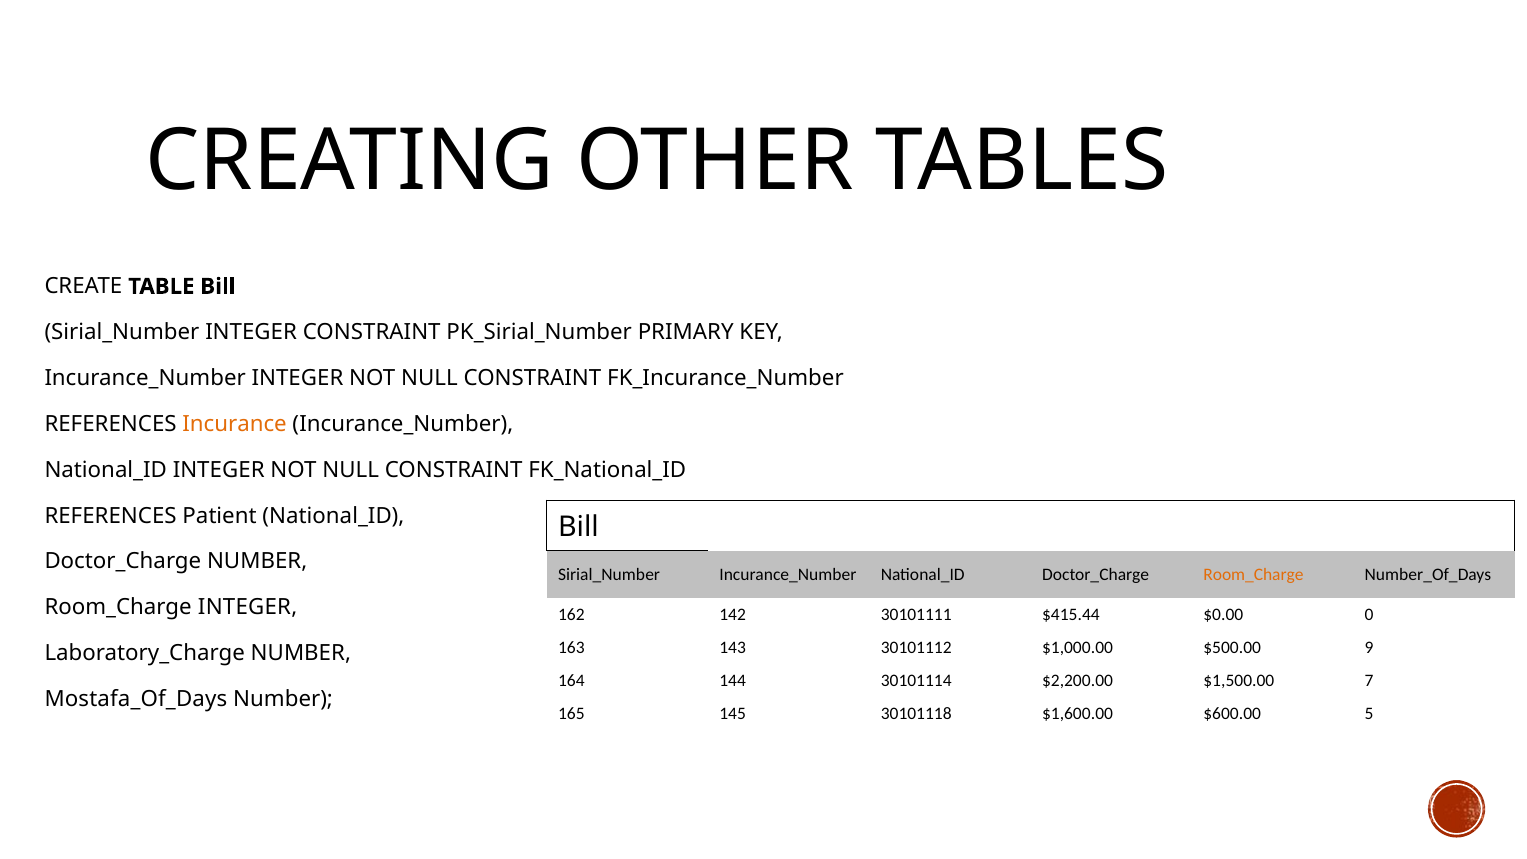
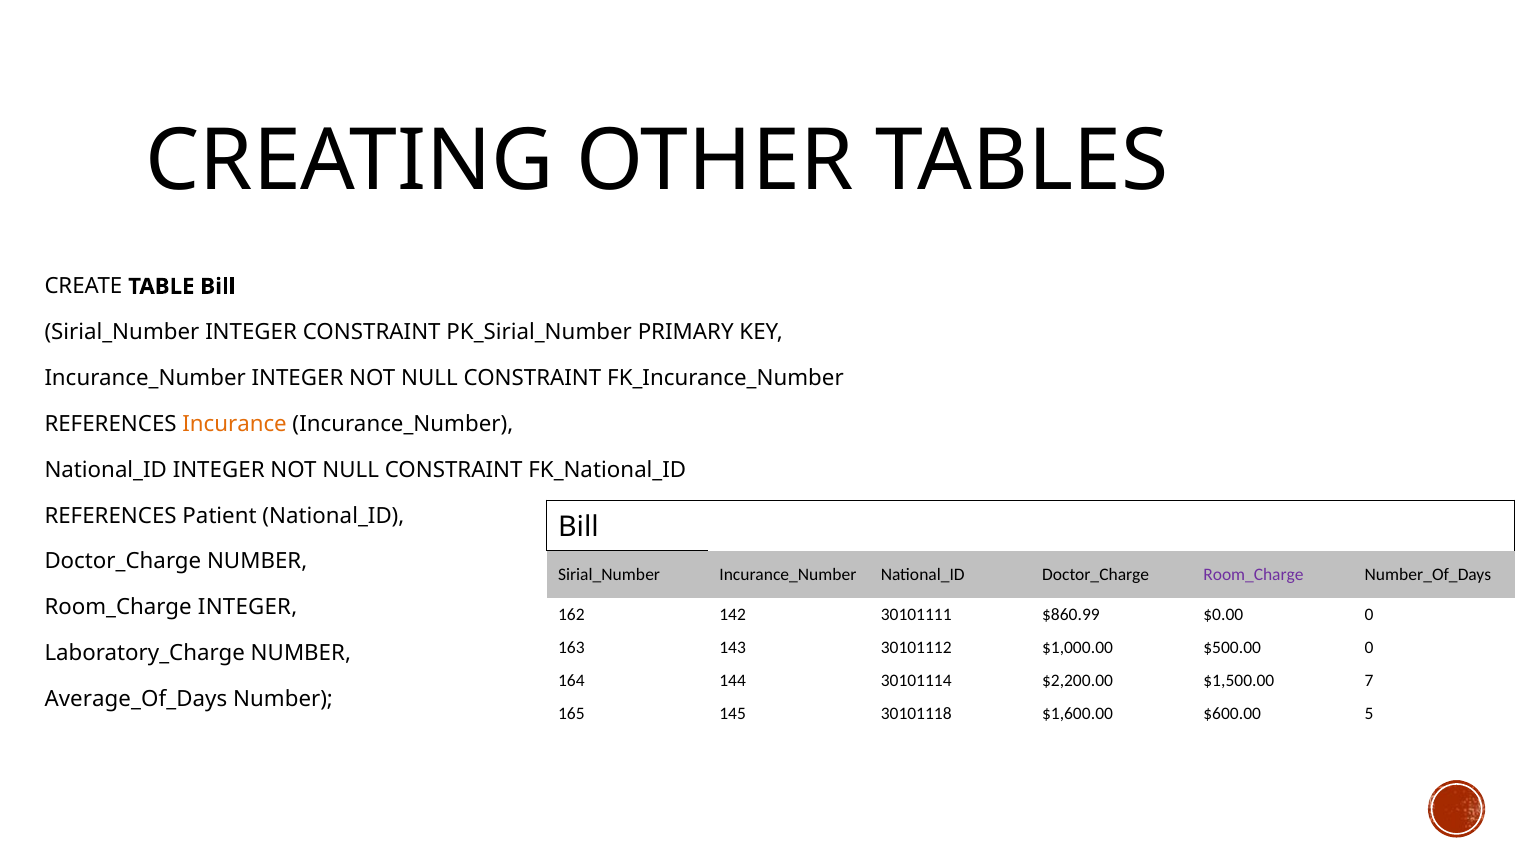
Room_Charge at (1253, 575) colour: orange -> purple
$415.44: $415.44 -> $860.99
$500.00 9: 9 -> 0
Mostafa_Of_Days: Mostafa_Of_Days -> Average_Of_Days
